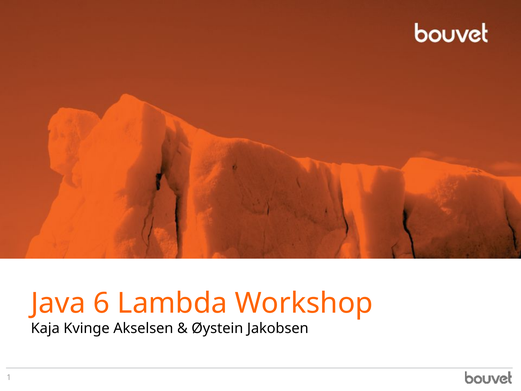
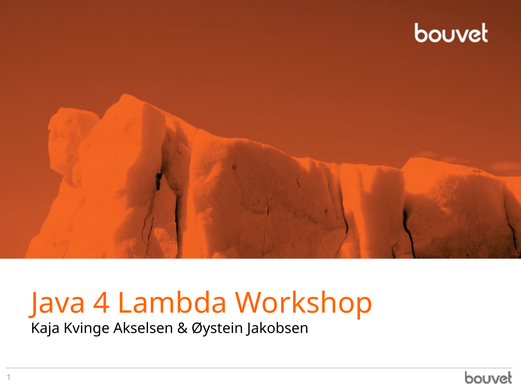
6: 6 -> 4
